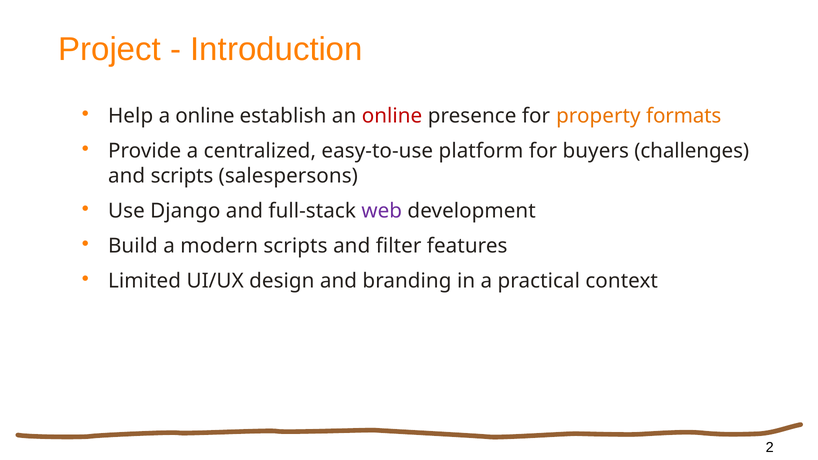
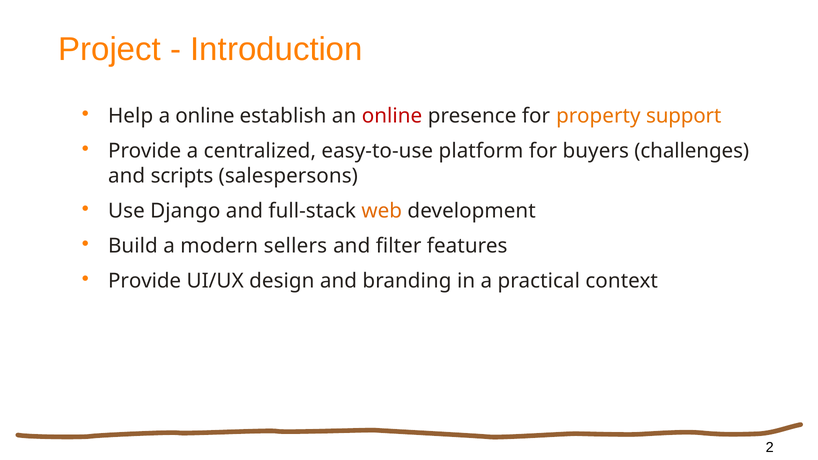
formats: formats -> support
web colour: purple -> orange
modern scripts: scripts -> sellers
Limited at (145, 281): Limited -> Provide
